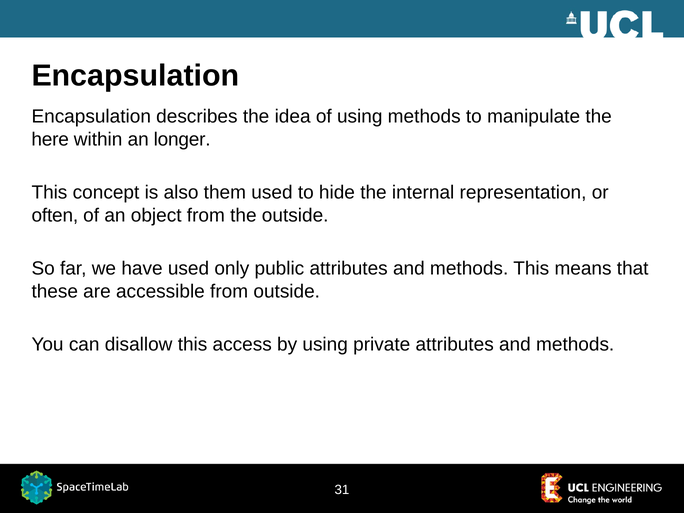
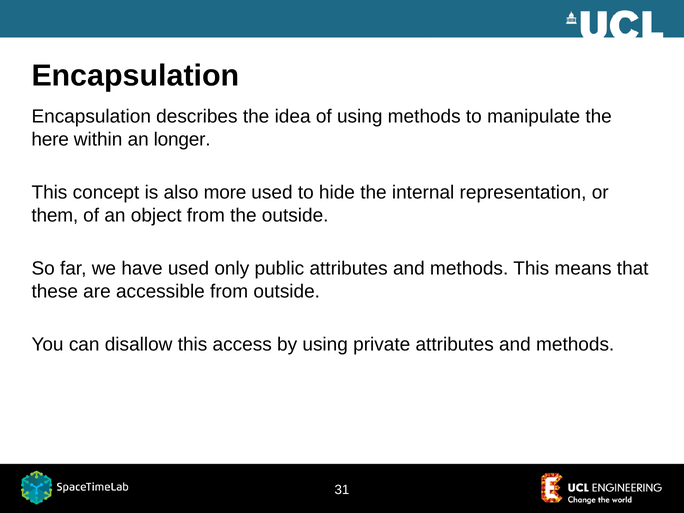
them: them -> more
often: often -> them
